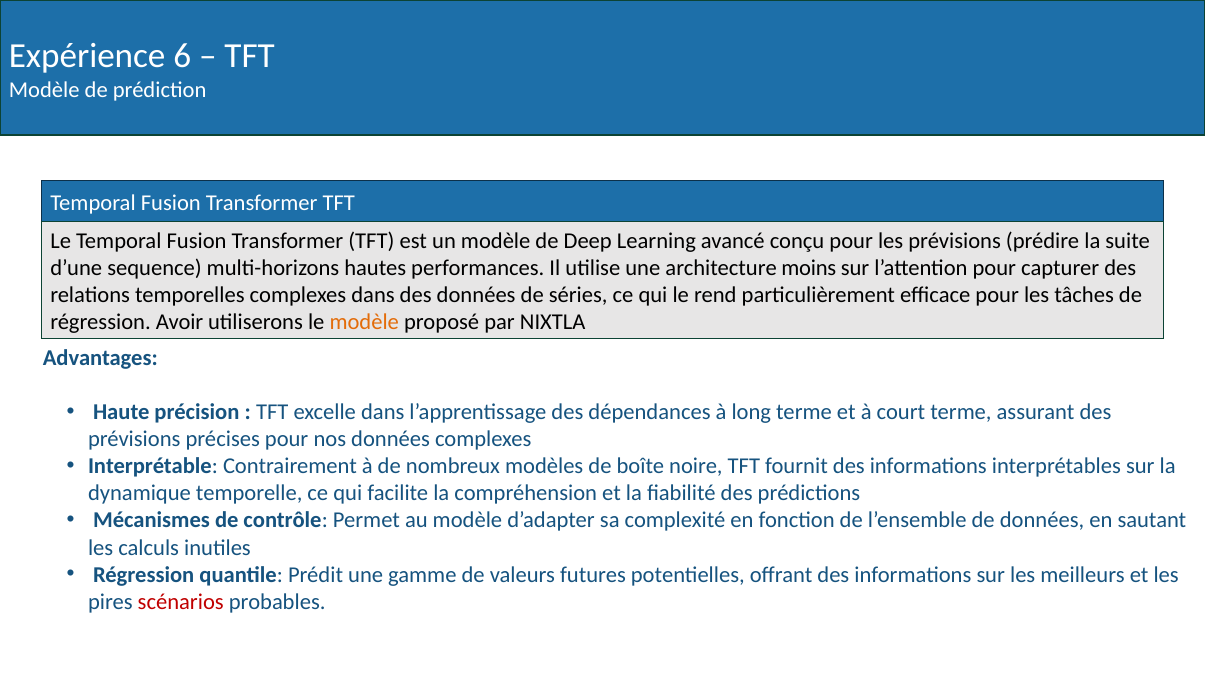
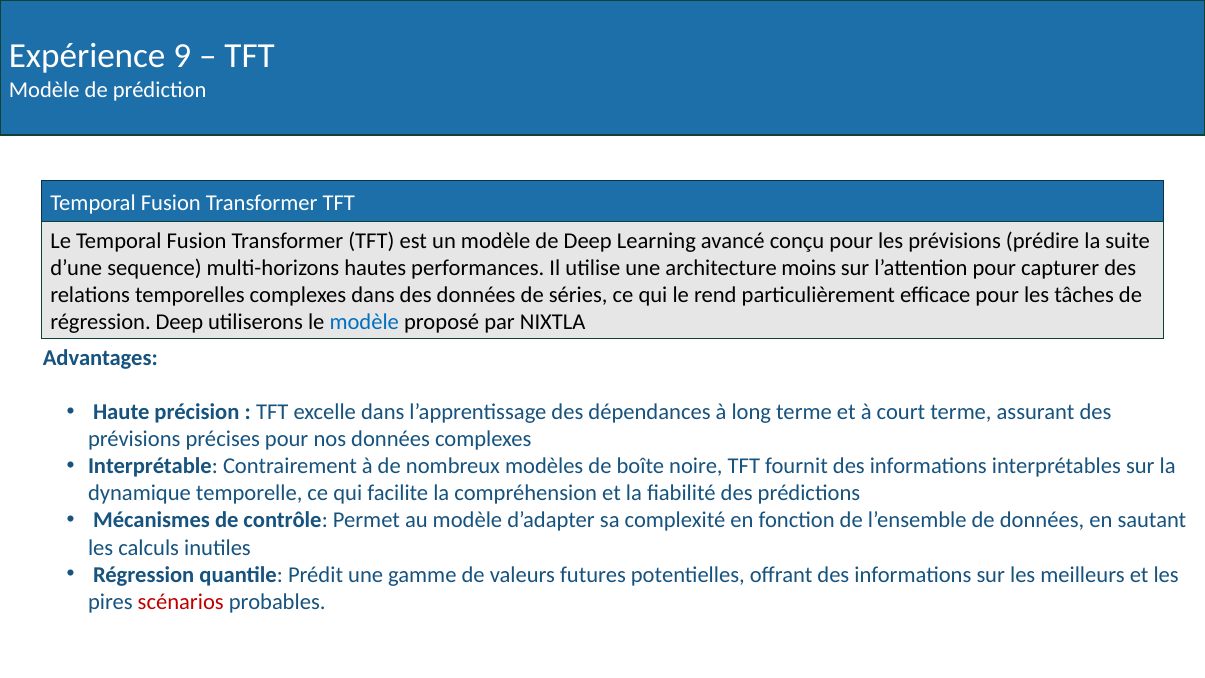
6: 6 -> 9
régression Avoir: Avoir -> Deep
modèle at (364, 322) colour: orange -> blue
